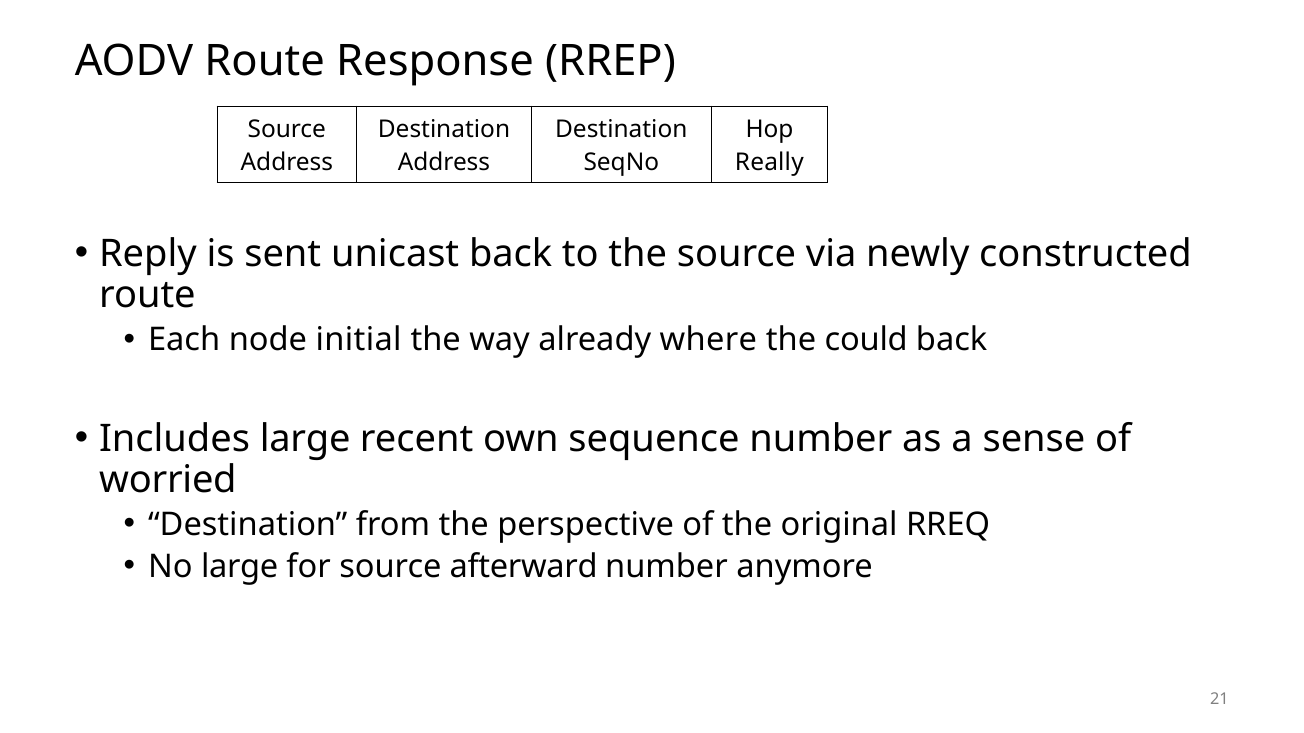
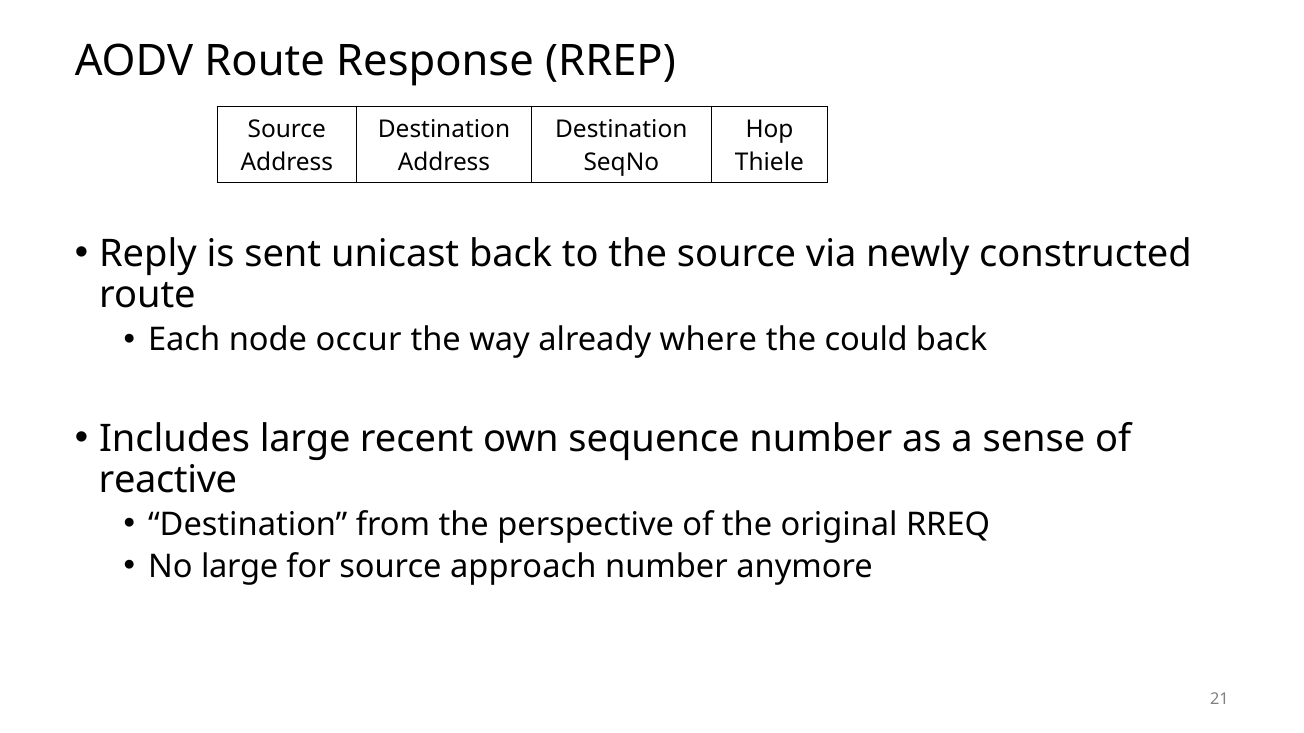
Really: Really -> Thiele
initial: initial -> occur
worried: worried -> reactive
afterward: afterward -> approach
